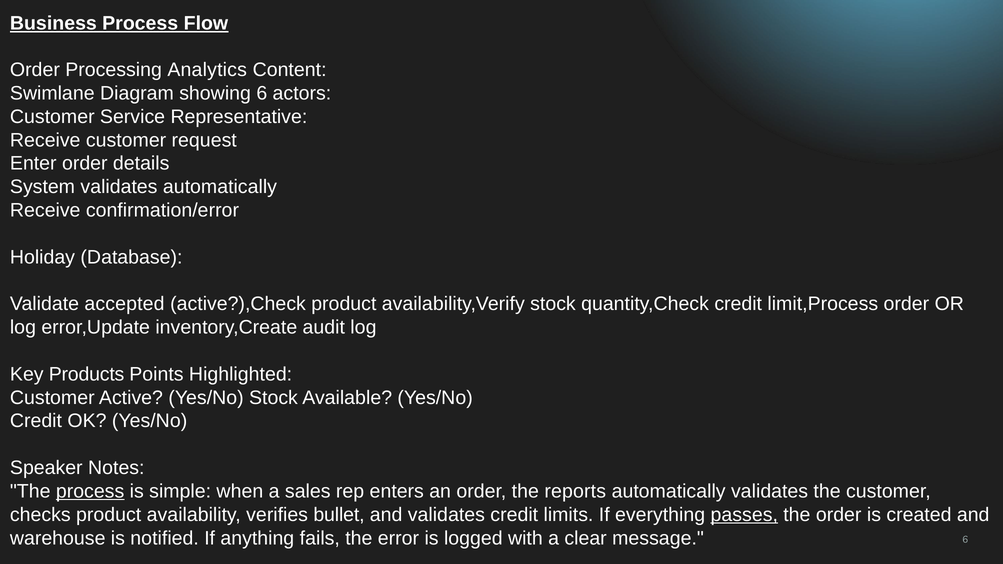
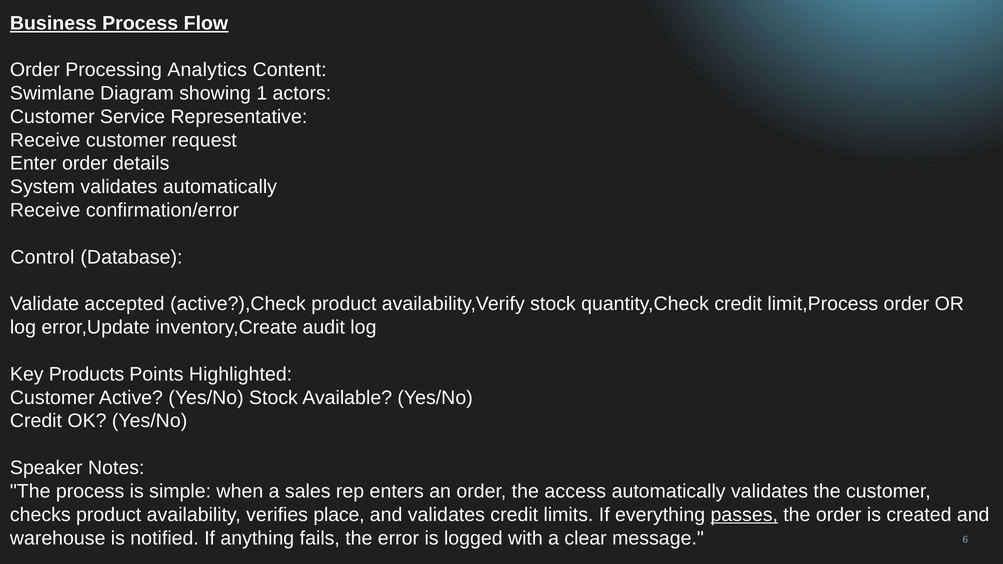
showing 6: 6 -> 1
Holiday: Holiday -> Control
process at (90, 491) underline: present -> none
reports: reports -> access
bullet: bullet -> place
